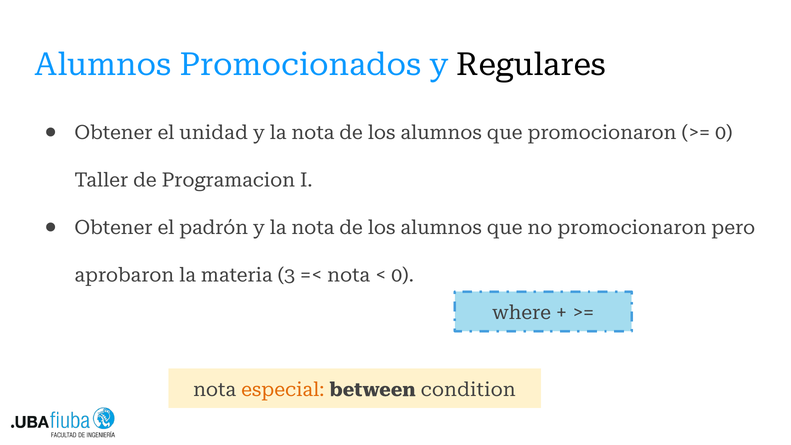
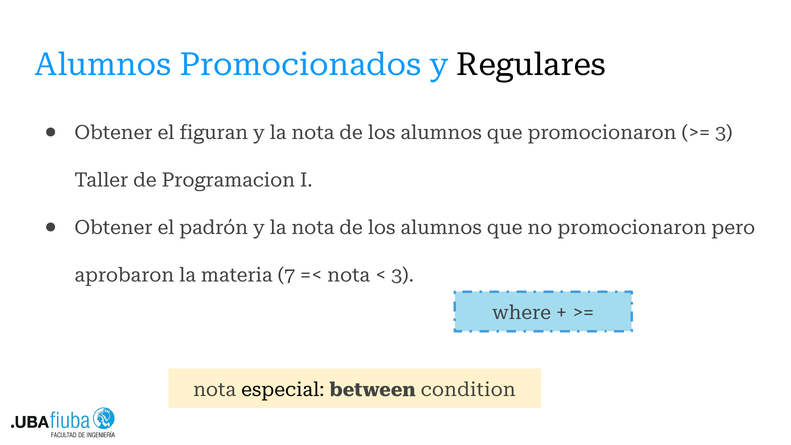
unidad: unidad -> figuran
0 at (724, 133): 0 -> 3
3: 3 -> 7
0 at (403, 275): 0 -> 3
especial colour: orange -> black
